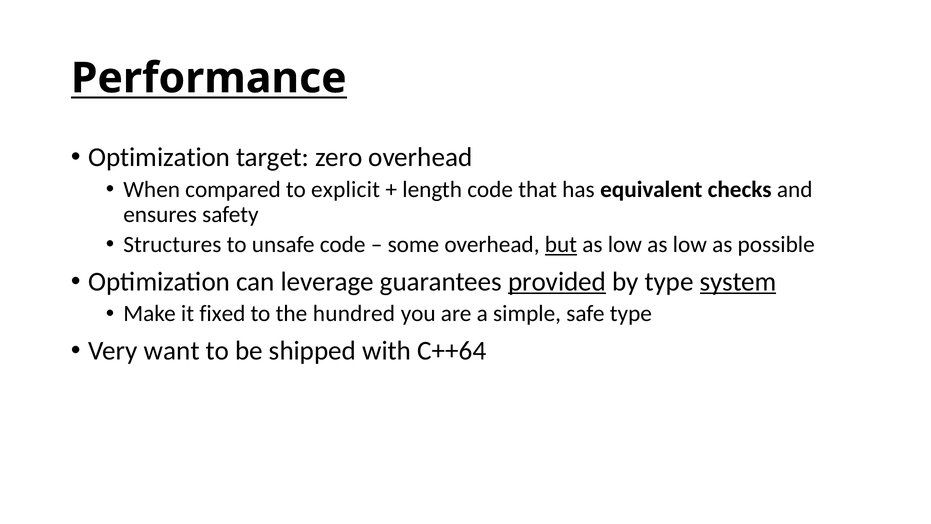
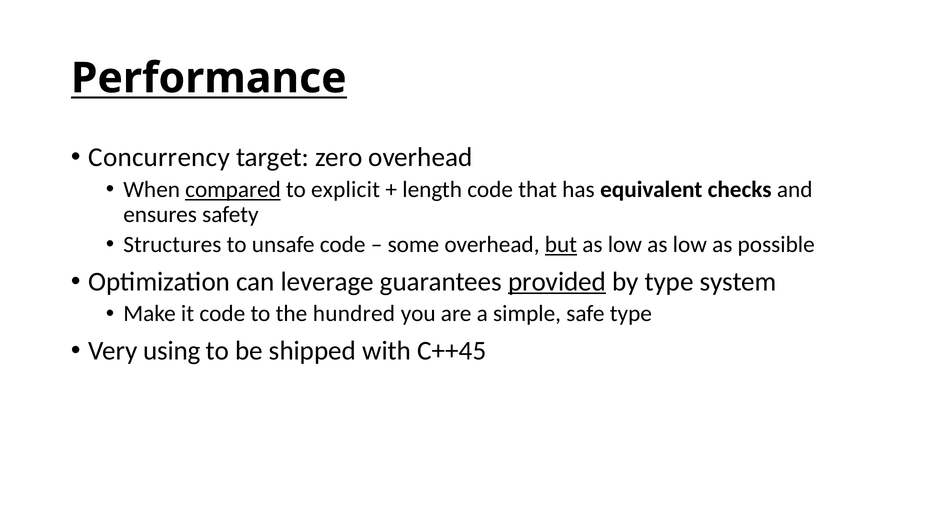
Optimization at (159, 157): Optimization -> Concurrency
compared underline: none -> present
system underline: present -> none
it fixed: fixed -> code
want: want -> using
C++64: C++64 -> C++45
